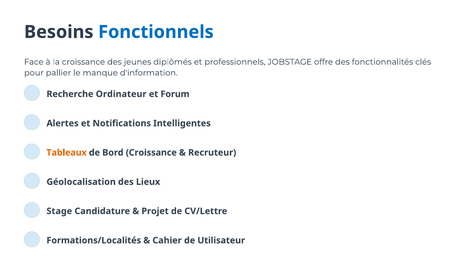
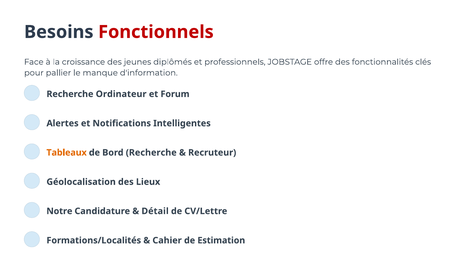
Fonctionnels colour: blue -> red
Bord Croissance: Croissance -> Recherche
Stage: Stage -> Notre
Projet: Projet -> Détail
Utilisateur: Utilisateur -> Estimation
